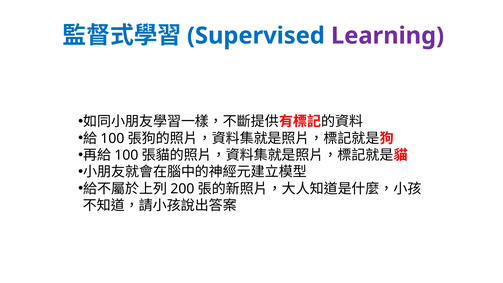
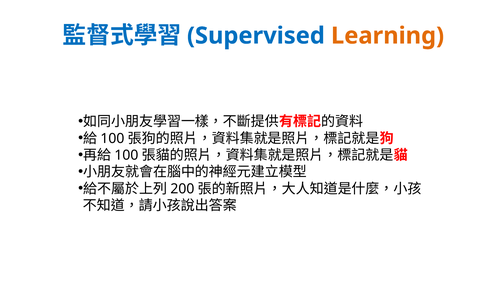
Learning colour: purple -> orange
